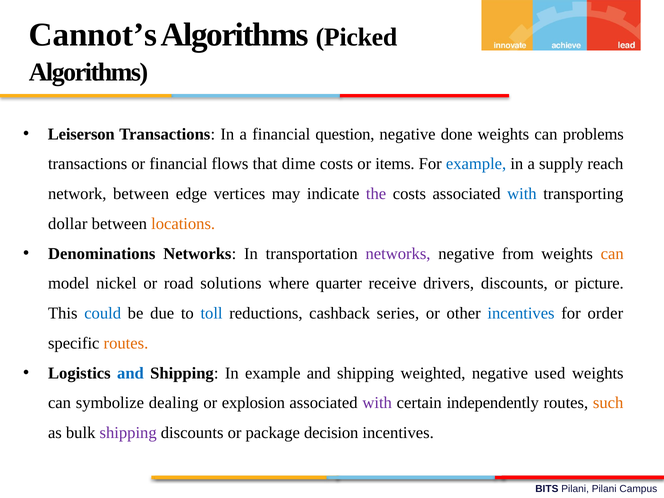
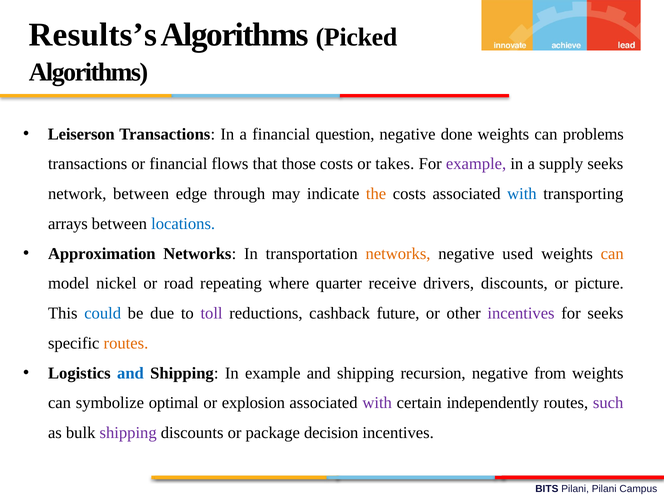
Cannot’s: Cannot’s -> Results’s
dime: dime -> those
items: items -> takes
example at (476, 164) colour: blue -> purple
supply reach: reach -> seeks
vertices: vertices -> through
the colour: purple -> orange
dollar: dollar -> arrays
locations colour: orange -> blue
Denominations: Denominations -> Approximation
networks at (398, 254) colour: purple -> orange
from: from -> used
solutions: solutions -> repeating
toll colour: blue -> purple
series: series -> future
incentives at (521, 313) colour: blue -> purple
for order: order -> seeks
weighted: weighted -> recursion
used: used -> from
dealing: dealing -> optimal
such colour: orange -> purple
